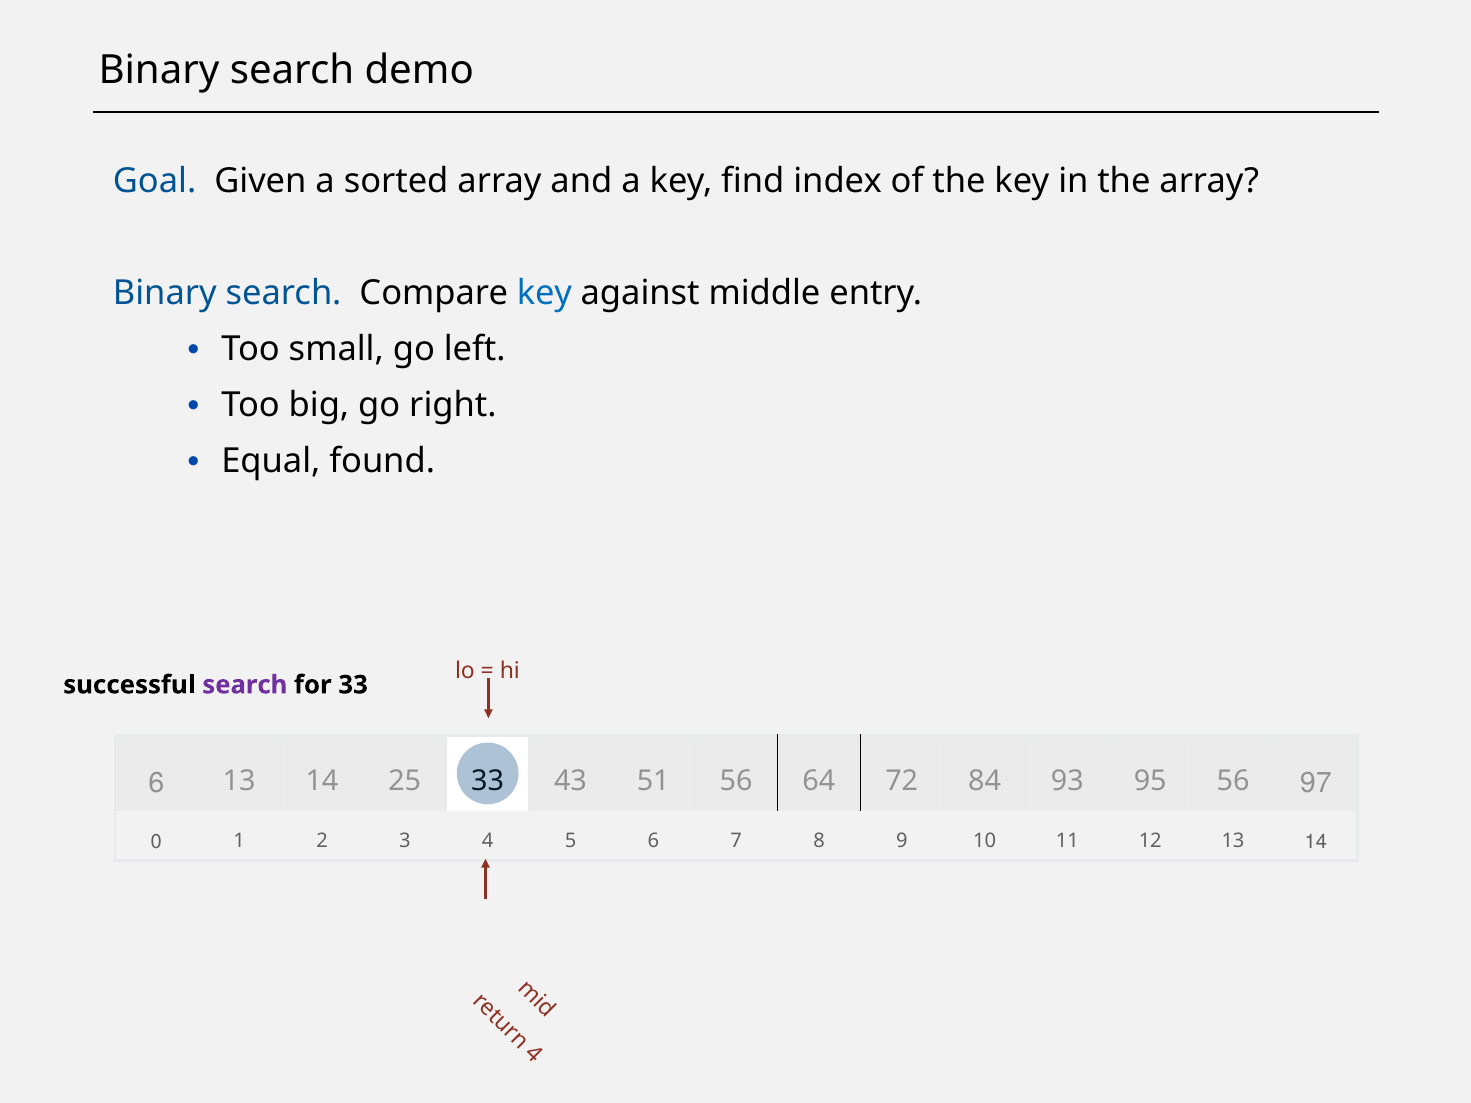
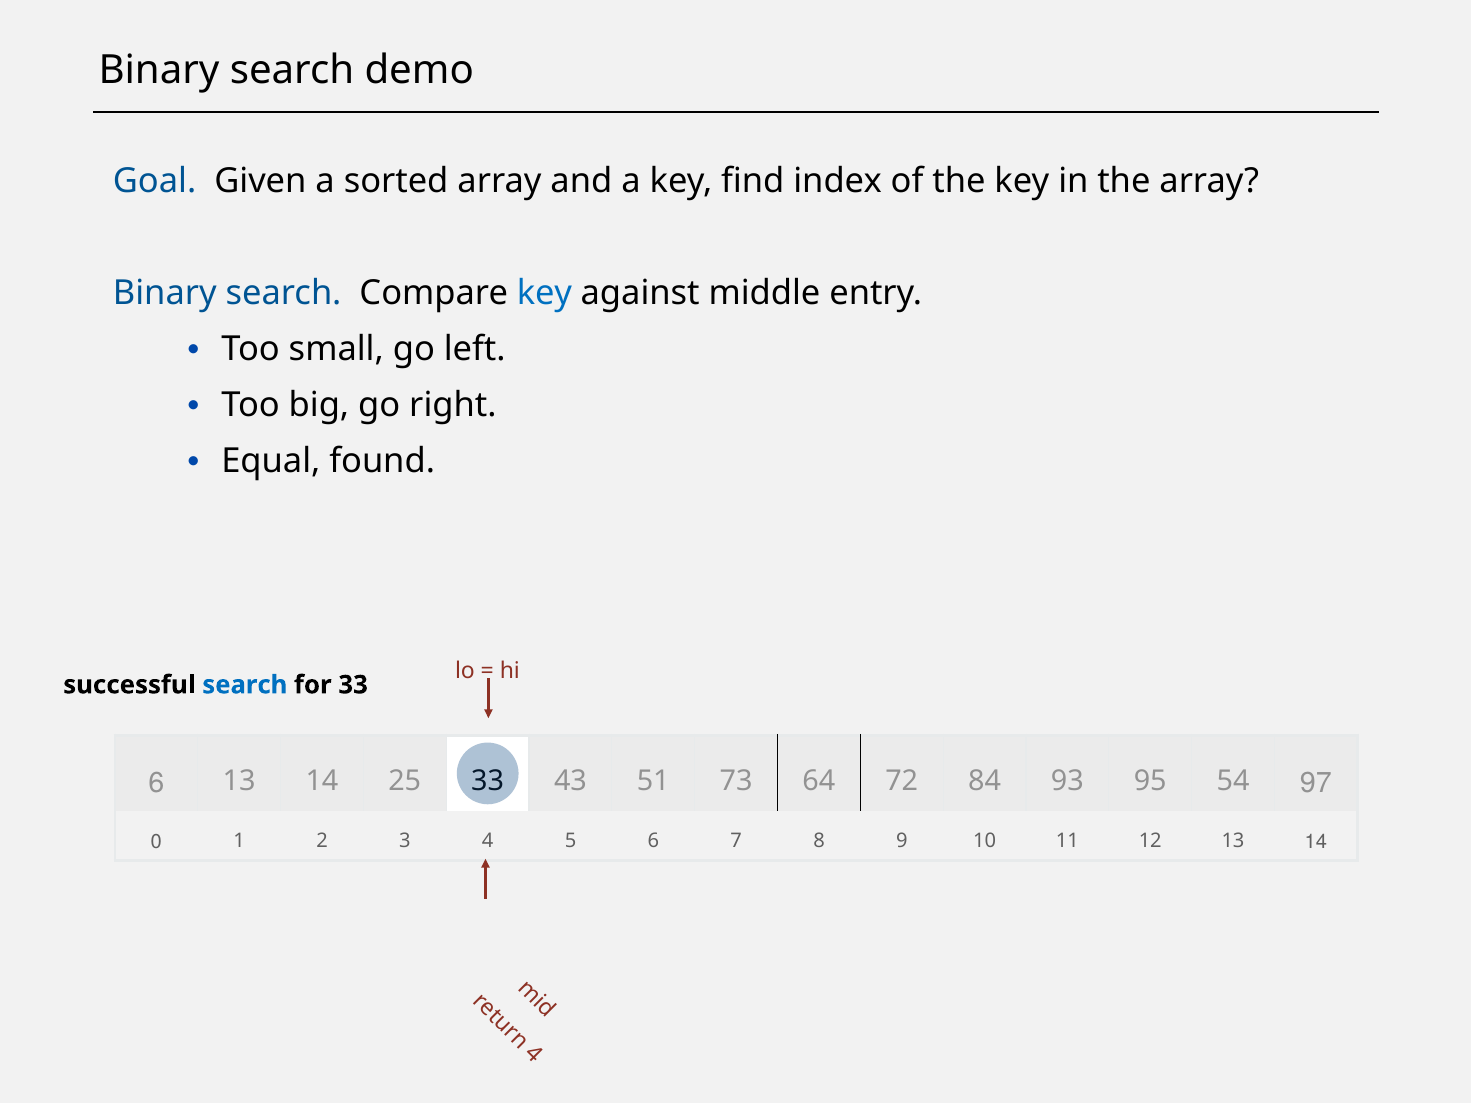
search at (245, 685) colour: purple -> blue
51 56: 56 -> 73
95 56: 56 -> 54
